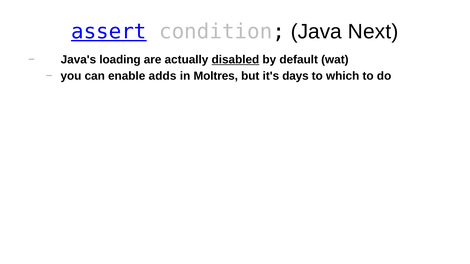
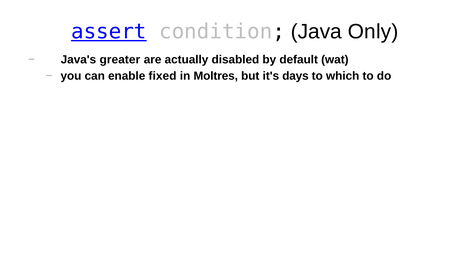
Next: Next -> Only
loading: loading -> greater
disabled underline: present -> none
adds: adds -> fixed
